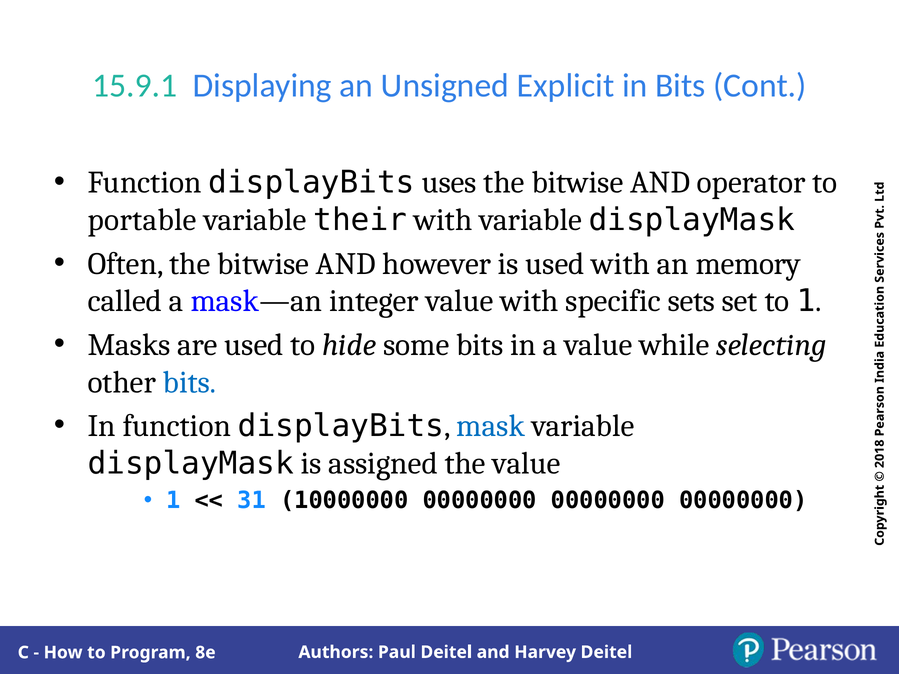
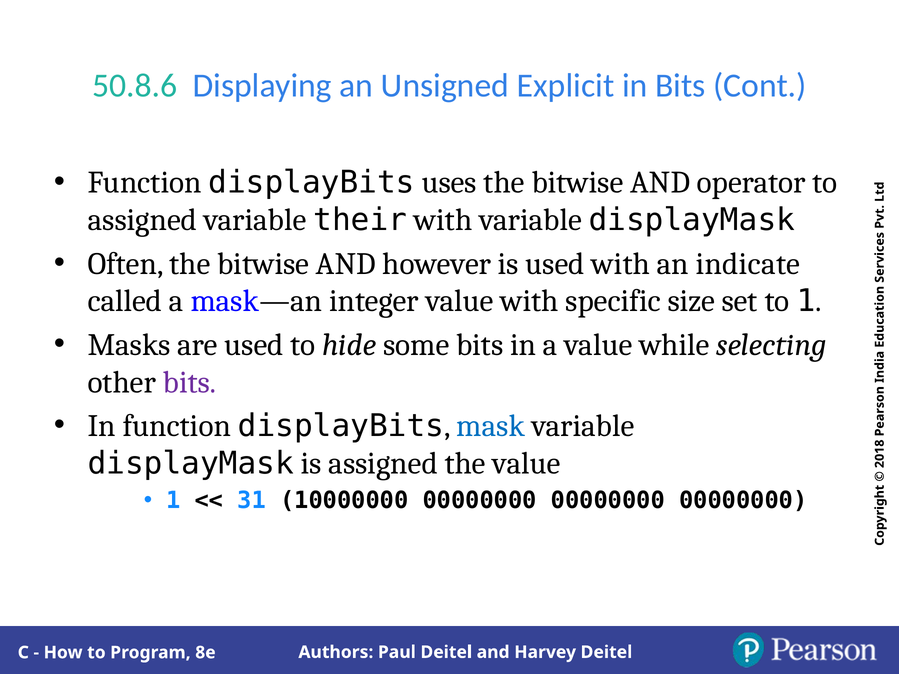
15.9.1: 15.9.1 -> 50.8.6
portable at (142, 220): portable -> assigned
memory: memory -> indicate
sets: sets -> size
bits at (190, 382) colour: blue -> purple
